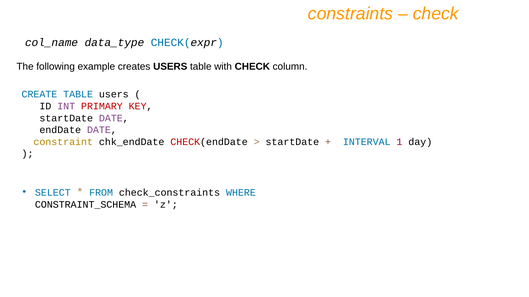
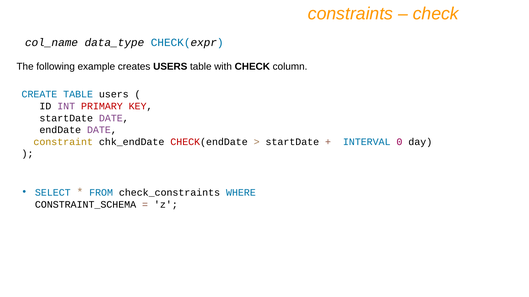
1: 1 -> 0
